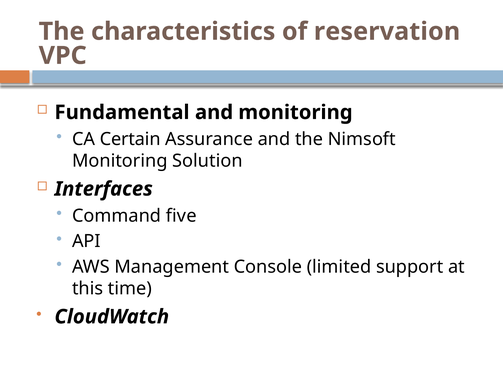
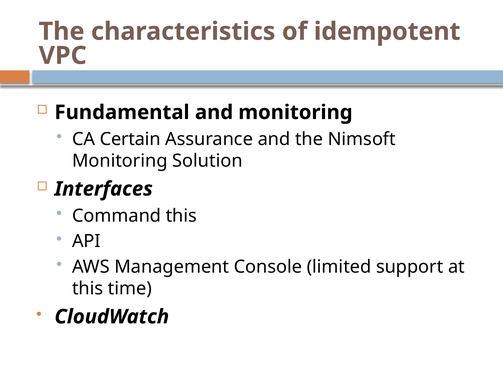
reservation: reservation -> idempotent
Command five: five -> this
